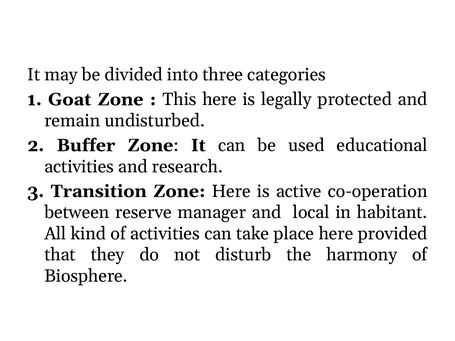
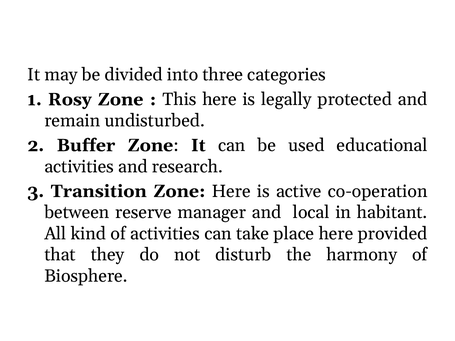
Goat: Goat -> Rosy
